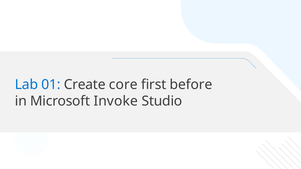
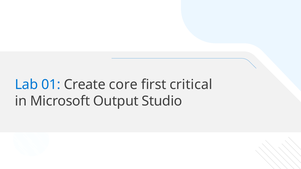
before: before -> critical
Invoke: Invoke -> Output
